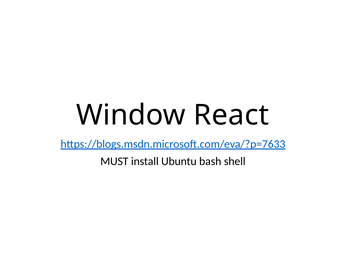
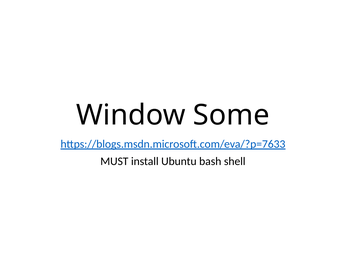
React: React -> Some
